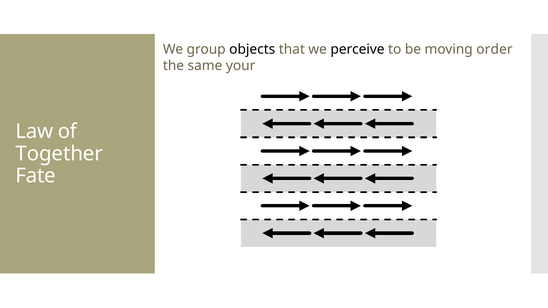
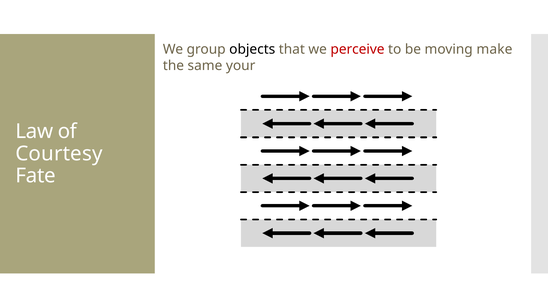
perceive colour: black -> red
order: order -> make
Together: Together -> Courtesy
